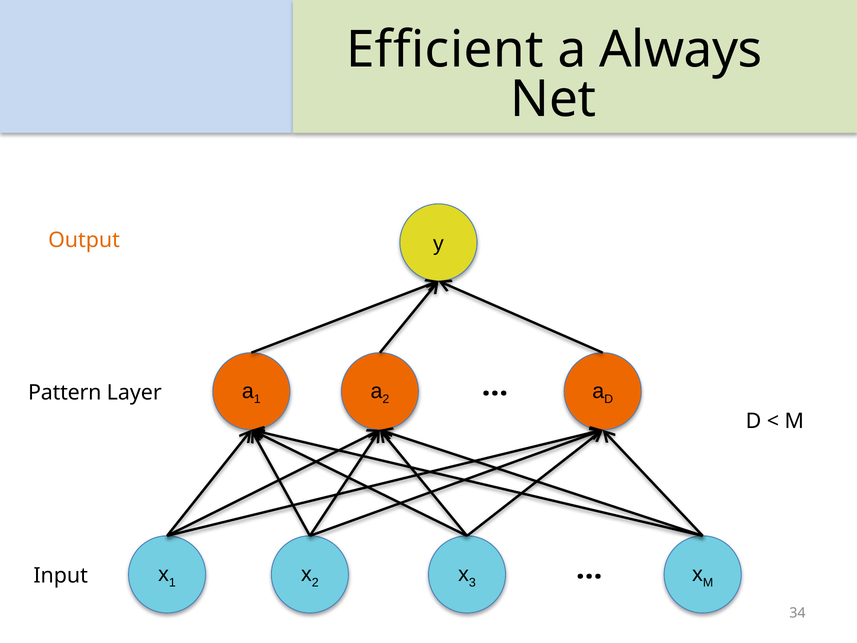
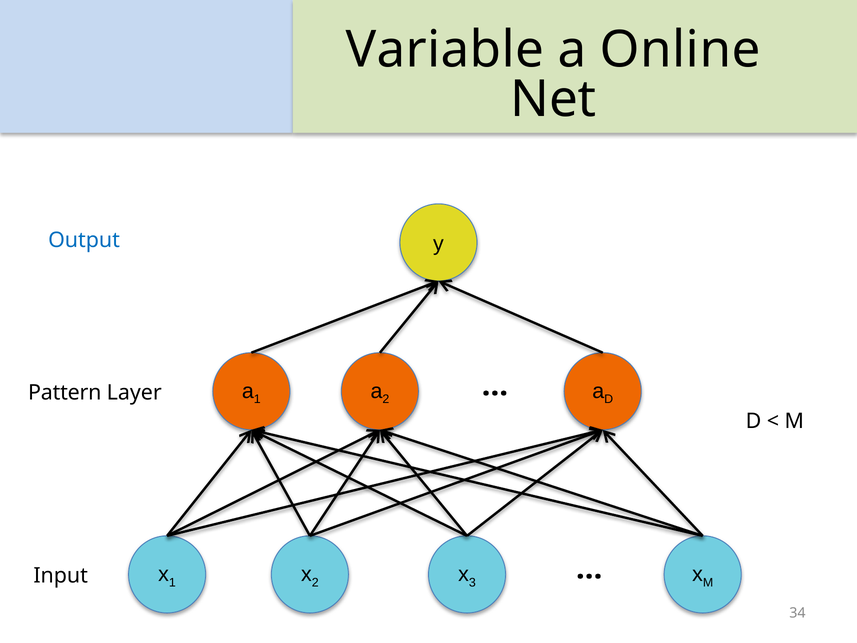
Efficient: Efficient -> Variable
Always: Always -> Online
Output colour: orange -> blue
